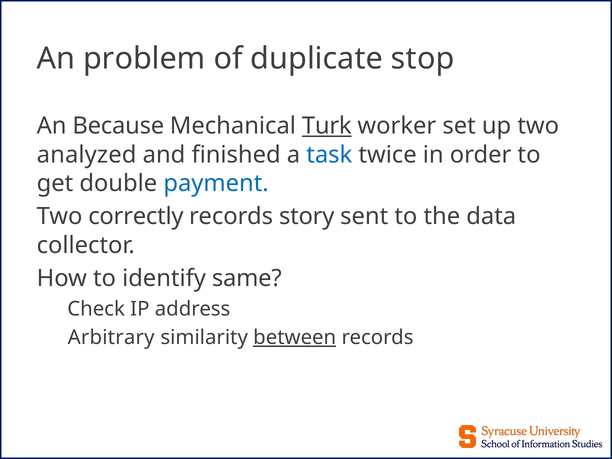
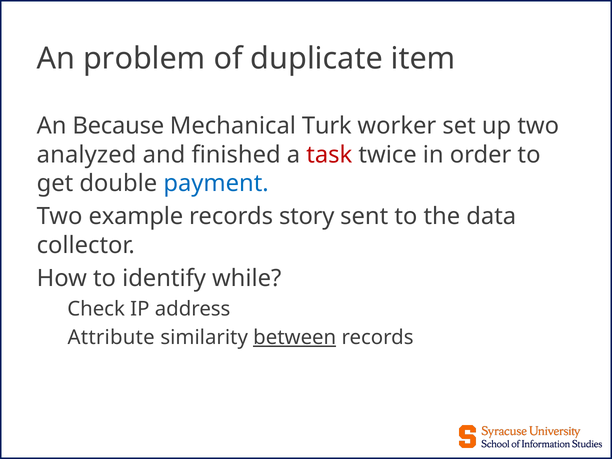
stop: stop -> item
Turk underline: present -> none
task colour: blue -> red
correctly: correctly -> example
same: same -> while
Arbitrary: Arbitrary -> Attribute
